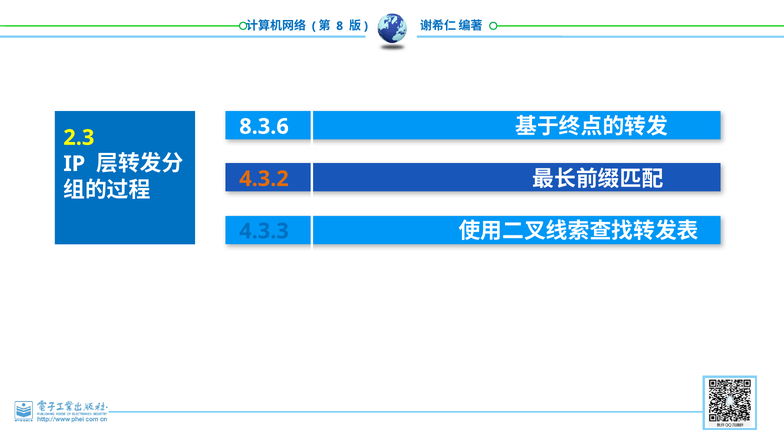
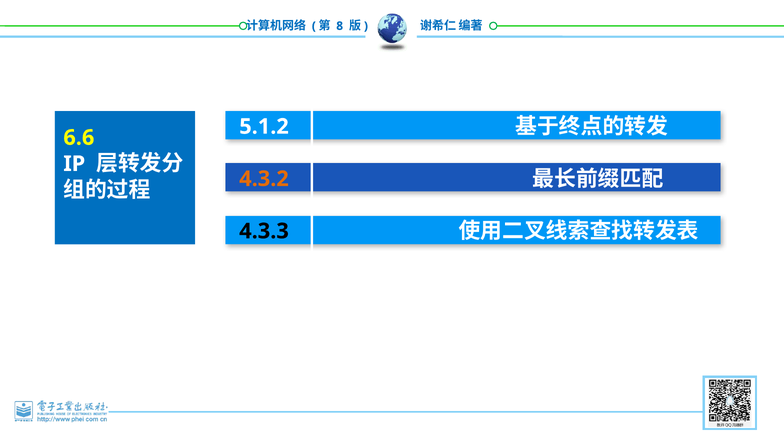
8.3.6: 8.3.6 -> 5.1.2
2.3: 2.3 -> 6.6
4.3.3 colour: blue -> black
